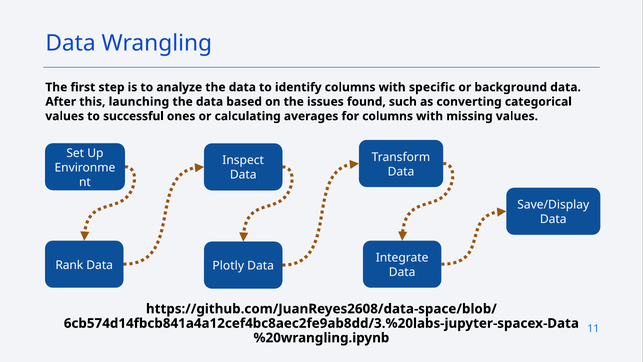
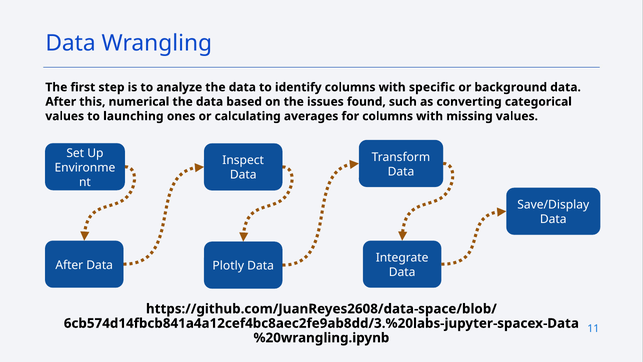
launching: launching -> numerical
successful: successful -> launching
Rank at (69, 265): Rank -> After
